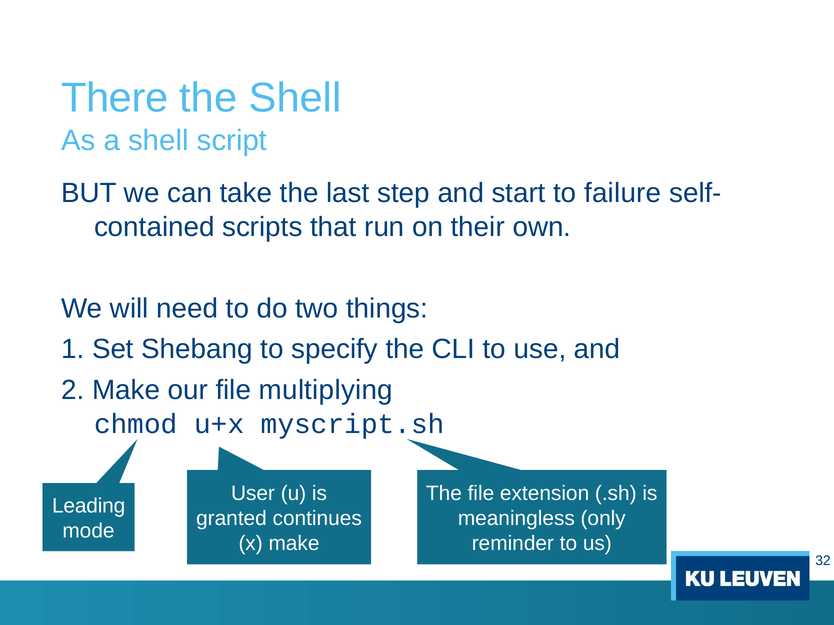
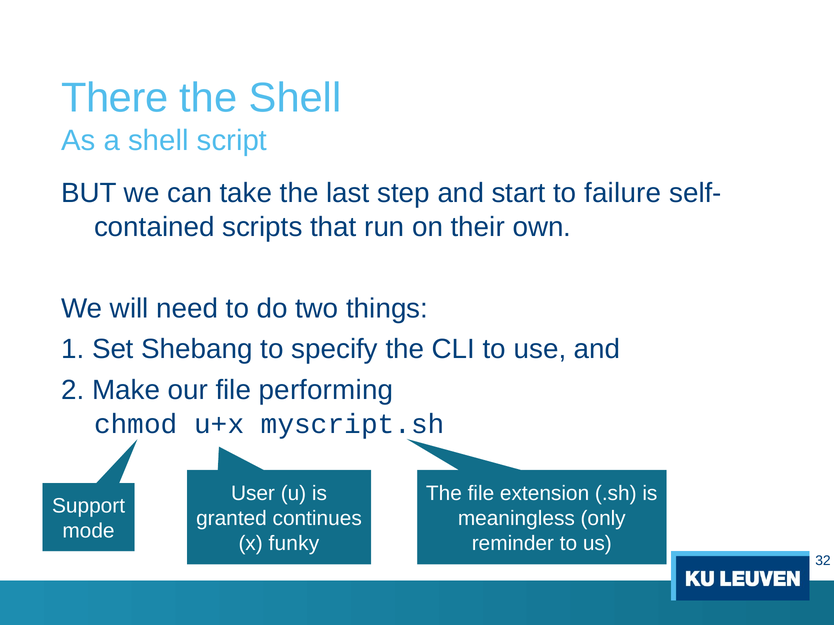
multiplying: multiplying -> performing
Leading: Leading -> Support
x make: make -> funky
